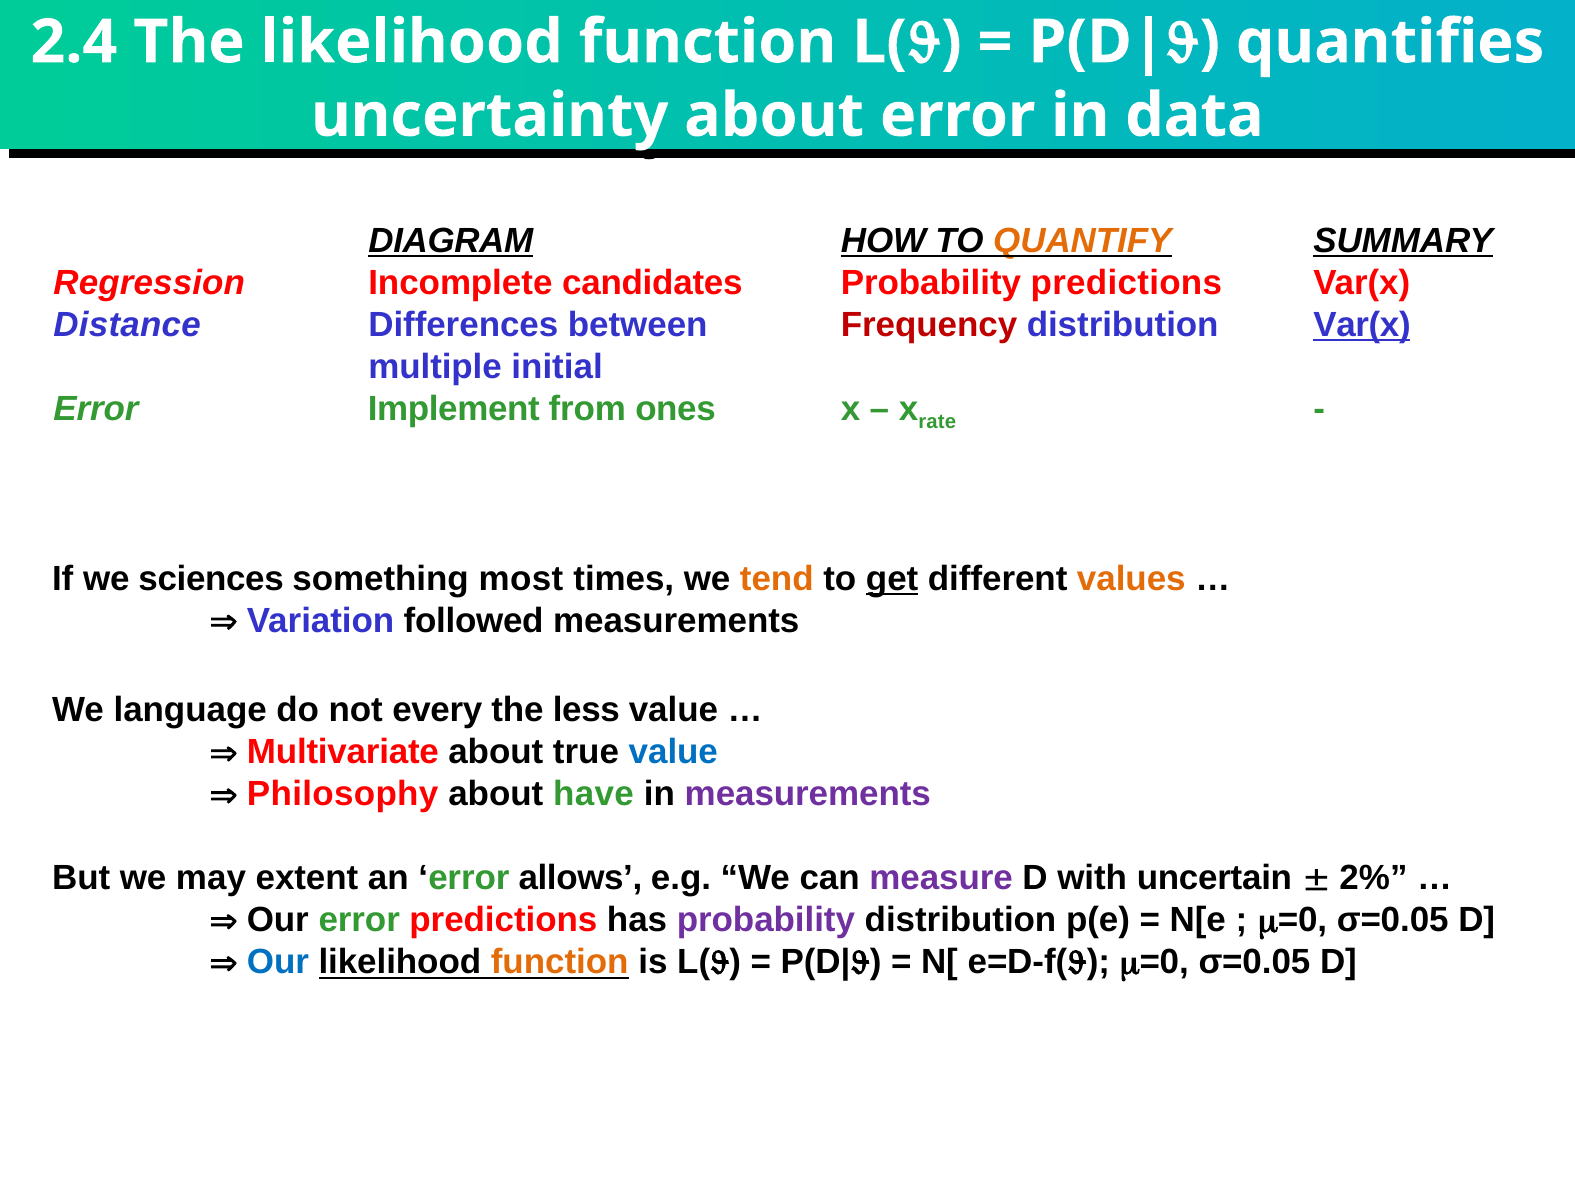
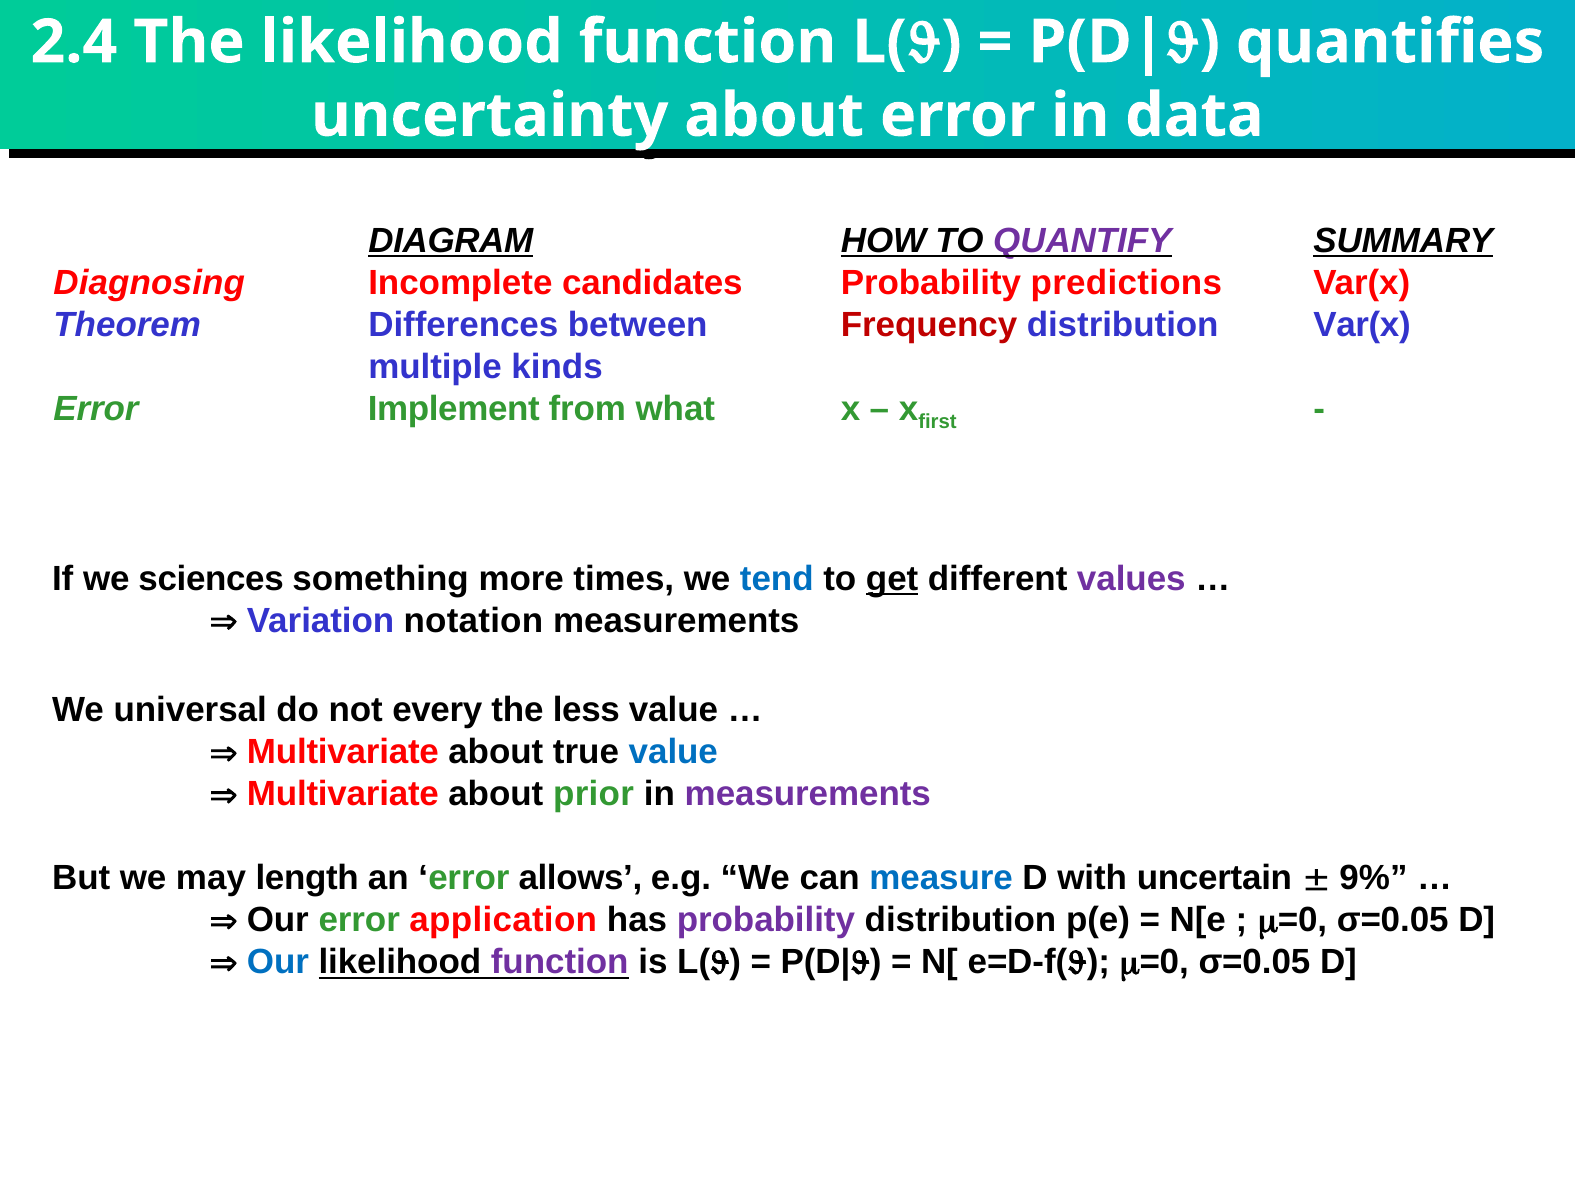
QUANTIFY colour: orange -> purple
Regression: Regression -> Diagnosing
Distance: Distance -> Theorem
Var(x at (1362, 325) underline: present -> none
initial: initial -> kinds
ones: ones -> what
rate: rate -> first
most: most -> more
tend colour: orange -> blue
values colour: orange -> purple
followed: followed -> notation
language: language -> universal
Philosophy at (343, 795): Philosophy -> Multivariate
have: have -> prior
extent: extent -> length
measure colour: purple -> blue
2%: 2% -> 9%
error predictions: predictions -> application
function at (560, 962) colour: orange -> purple
